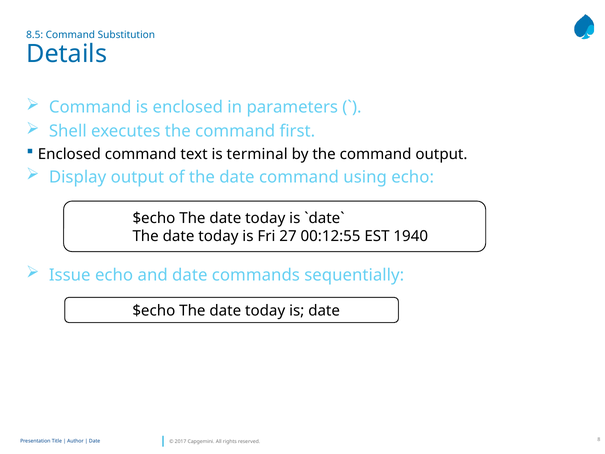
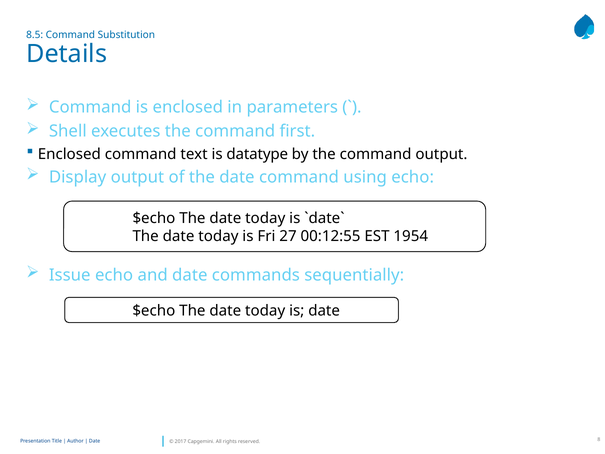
terminal: terminal -> datatype
1940: 1940 -> 1954
